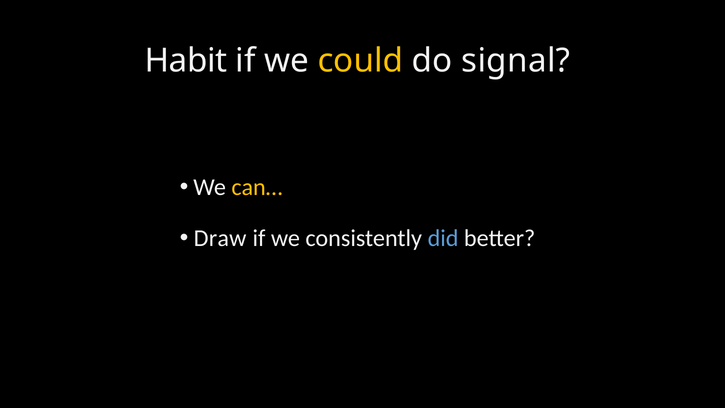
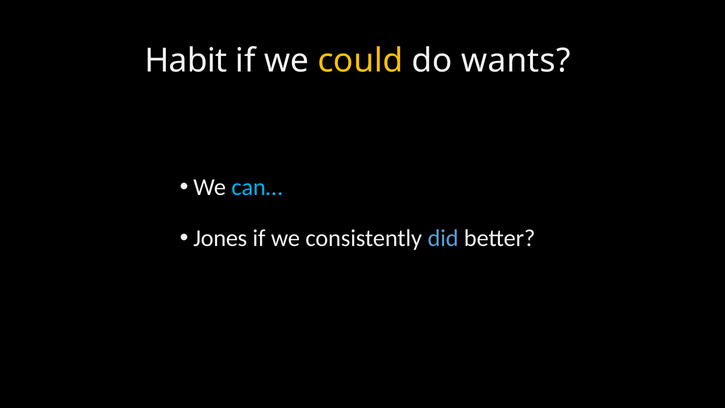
signal: signal -> wants
can… colour: yellow -> light blue
Draw: Draw -> Jones
